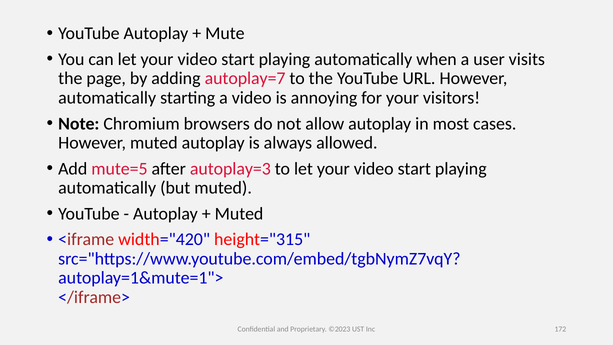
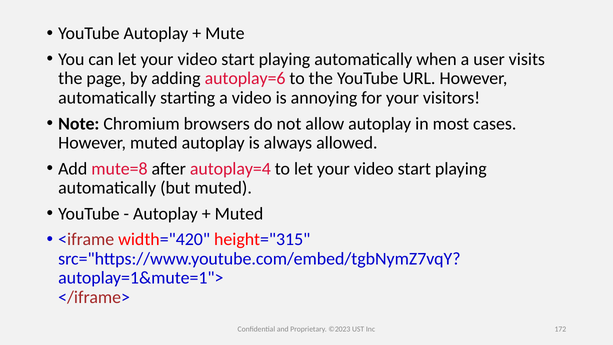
autoplay=7: autoplay=7 -> autoplay=6
mute=5: mute=5 -> mute=8
autoplay=3: autoplay=3 -> autoplay=4
